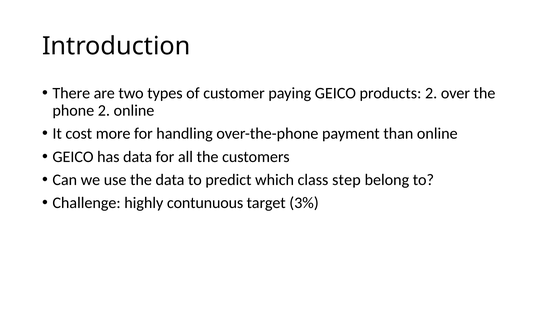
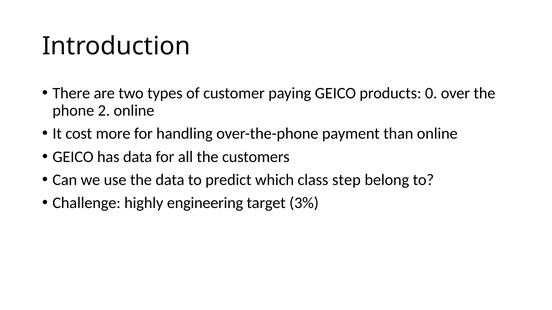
products 2: 2 -> 0
contunuous: contunuous -> engineering
